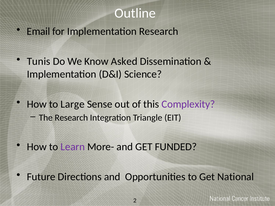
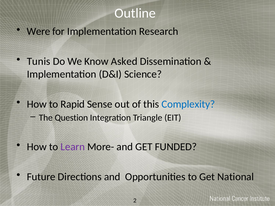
Email: Email -> Were
Large: Large -> Rapid
Complexity colour: purple -> blue
The Research: Research -> Question
